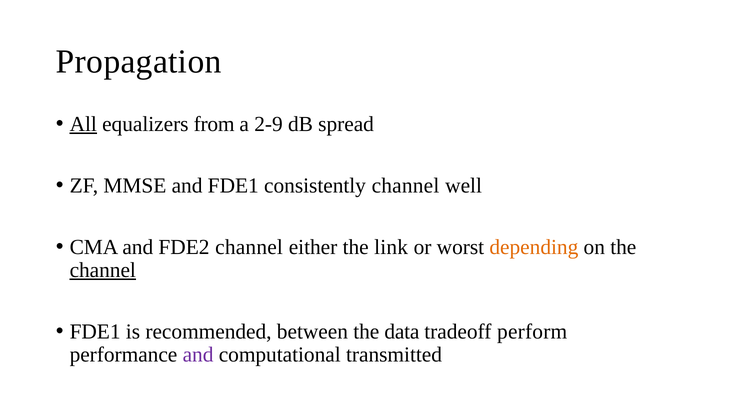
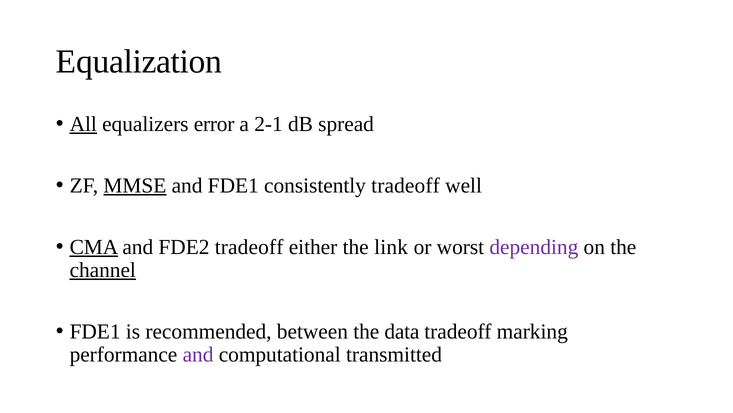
Propagation: Propagation -> Equalization
from: from -> error
2-9: 2-9 -> 2-1
MMSE underline: none -> present
consistently channel: channel -> tradeoff
CMA underline: none -> present
FDE2 channel: channel -> tradeoff
depending colour: orange -> purple
perform: perform -> marking
